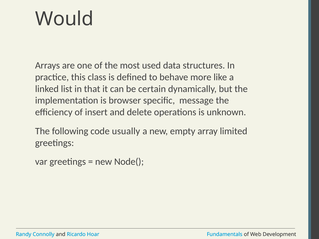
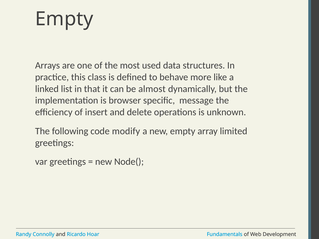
Would at (64, 19): Would -> Empty
certain: certain -> almost
usually: usually -> modify
